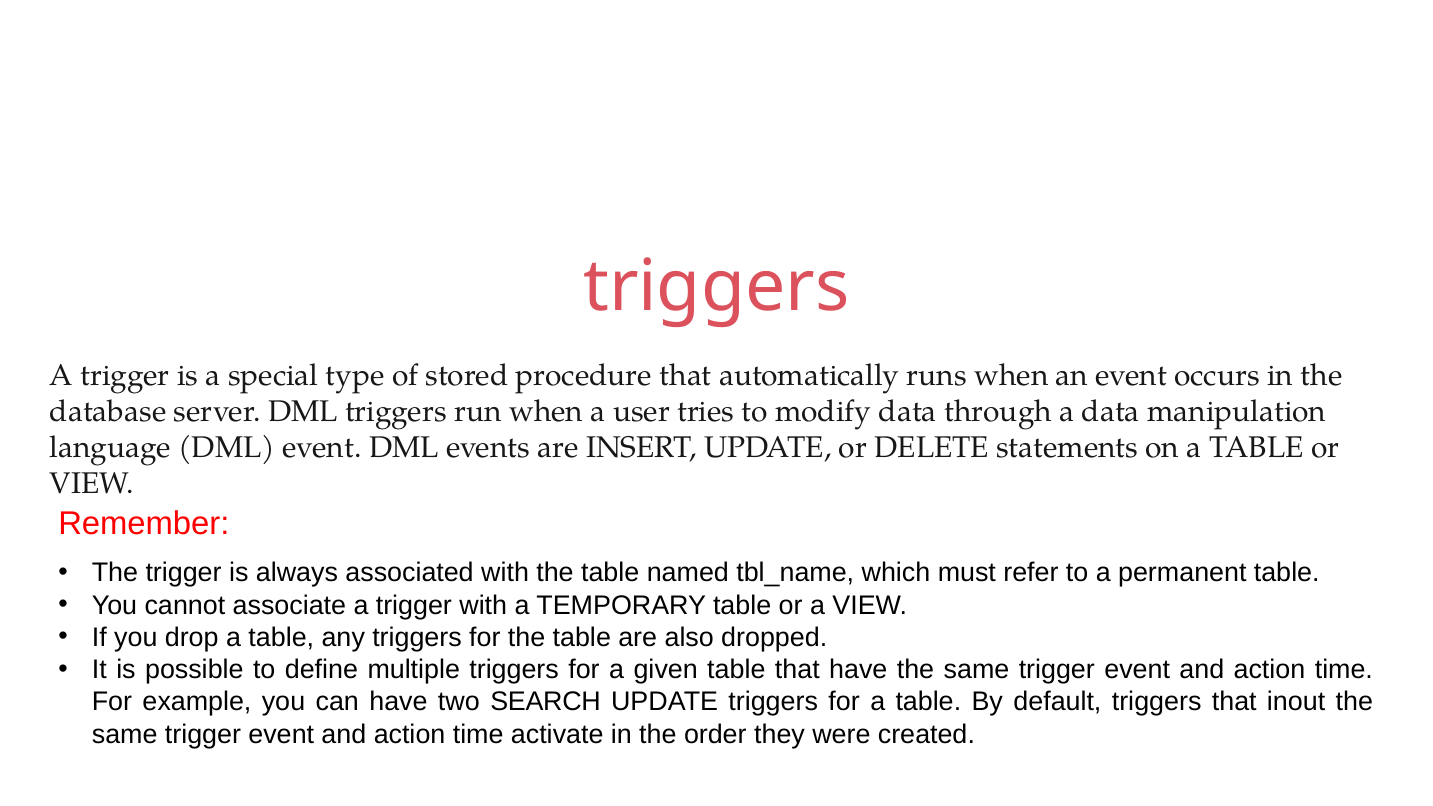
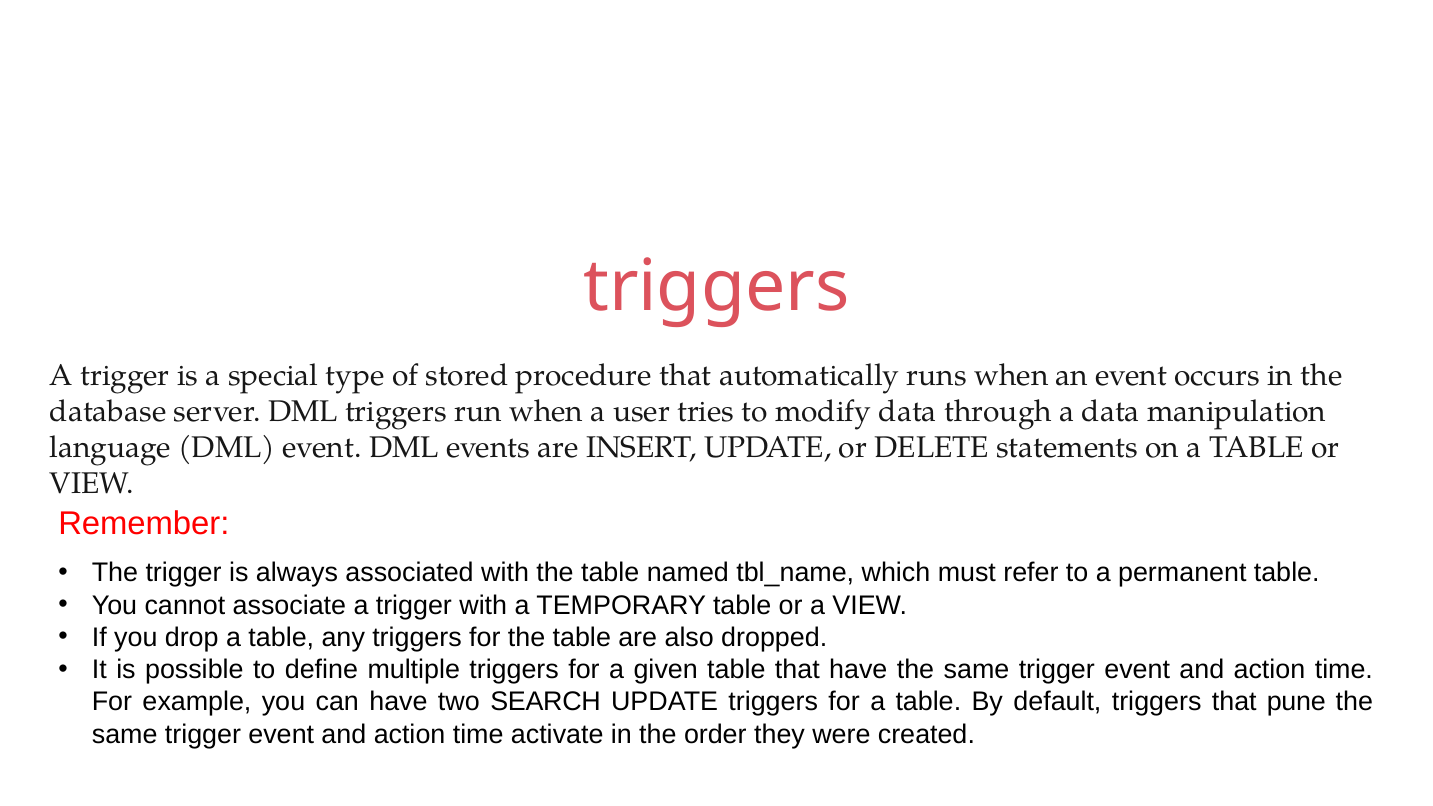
inout: inout -> pune
